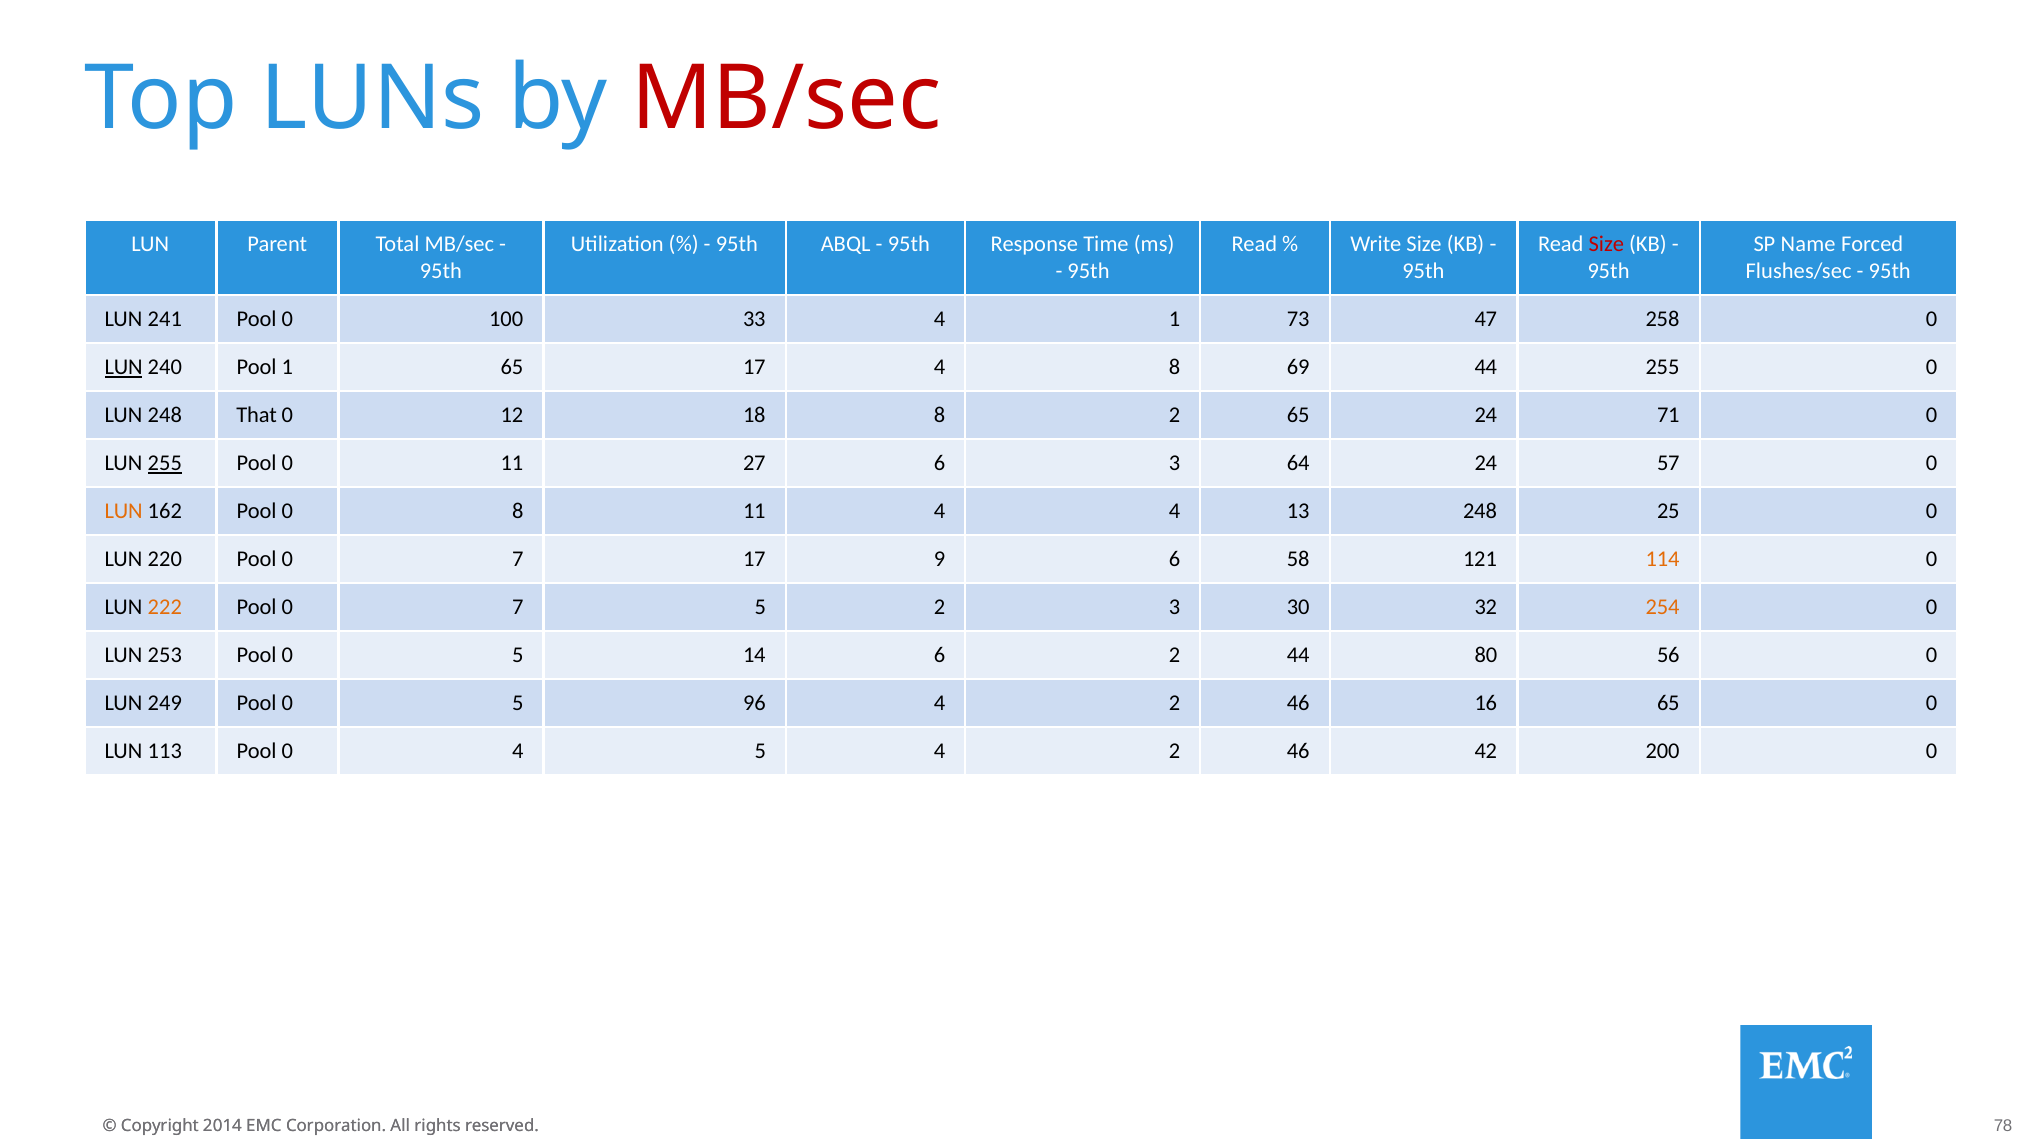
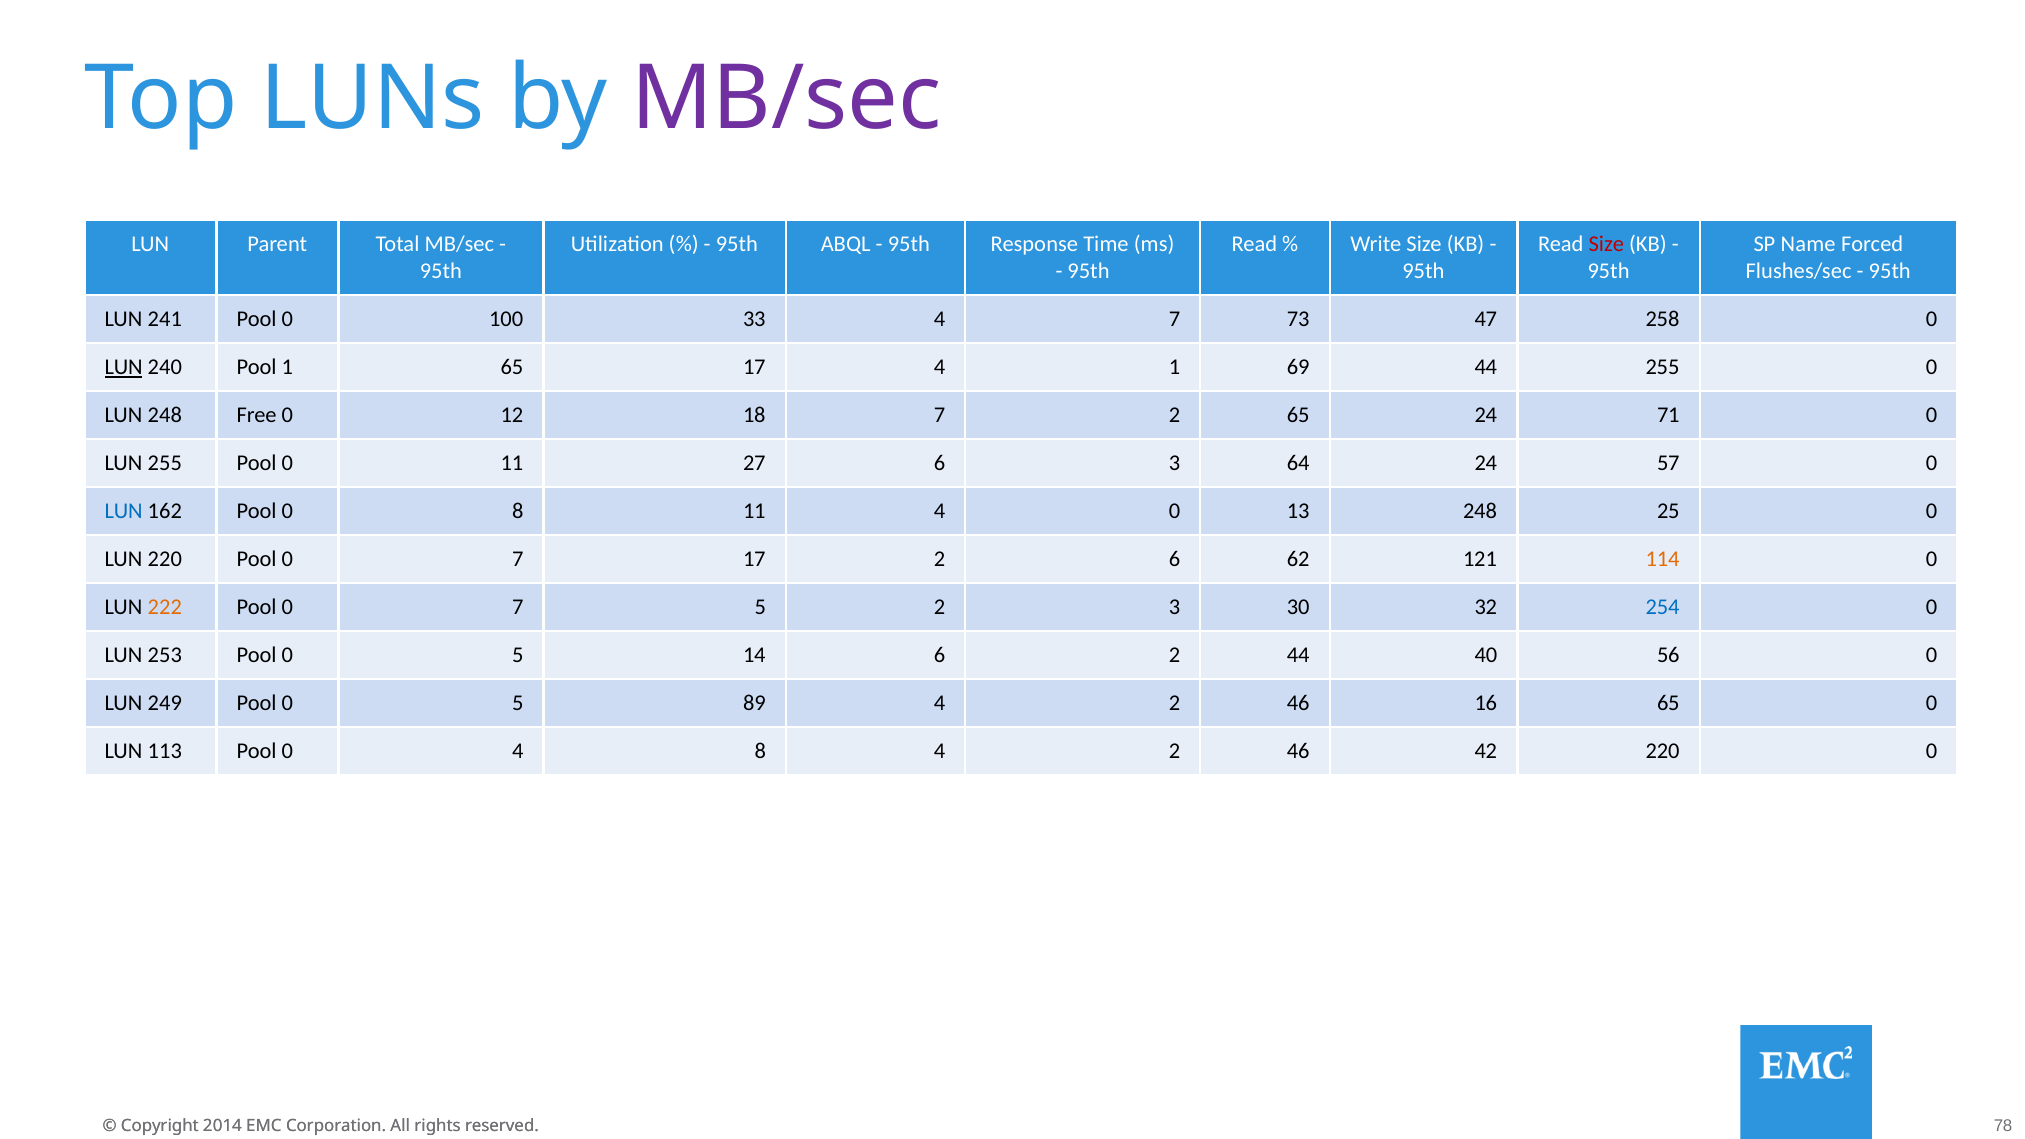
MB/sec at (786, 99) colour: red -> purple
4 1: 1 -> 7
4 8: 8 -> 1
That: That -> Free
18 8: 8 -> 7
255 at (165, 463) underline: present -> none
LUN at (124, 511) colour: orange -> blue
4 4: 4 -> 0
17 9: 9 -> 2
58: 58 -> 62
254 colour: orange -> blue
80: 80 -> 40
96: 96 -> 89
4 5: 5 -> 8
42 200: 200 -> 220
